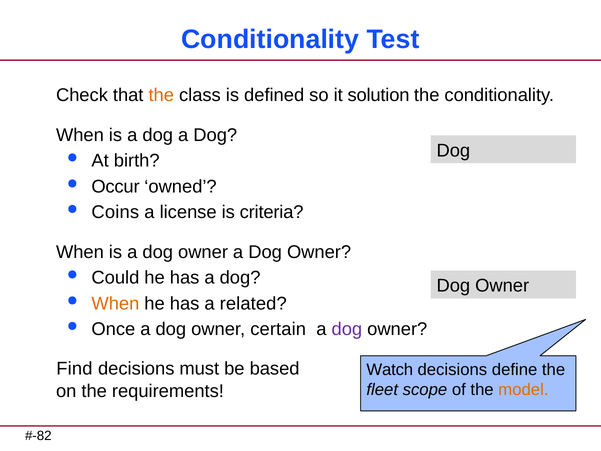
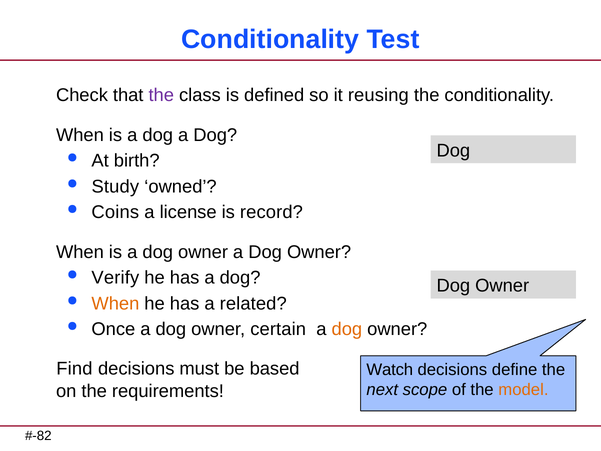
the at (161, 95) colour: orange -> purple
solution: solution -> reusing
Occur: Occur -> Study
criteria: criteria -> record
Could: Could -> Verify
dog at (347, 329) colour: purple -> orange
fleet: fleet -> next
